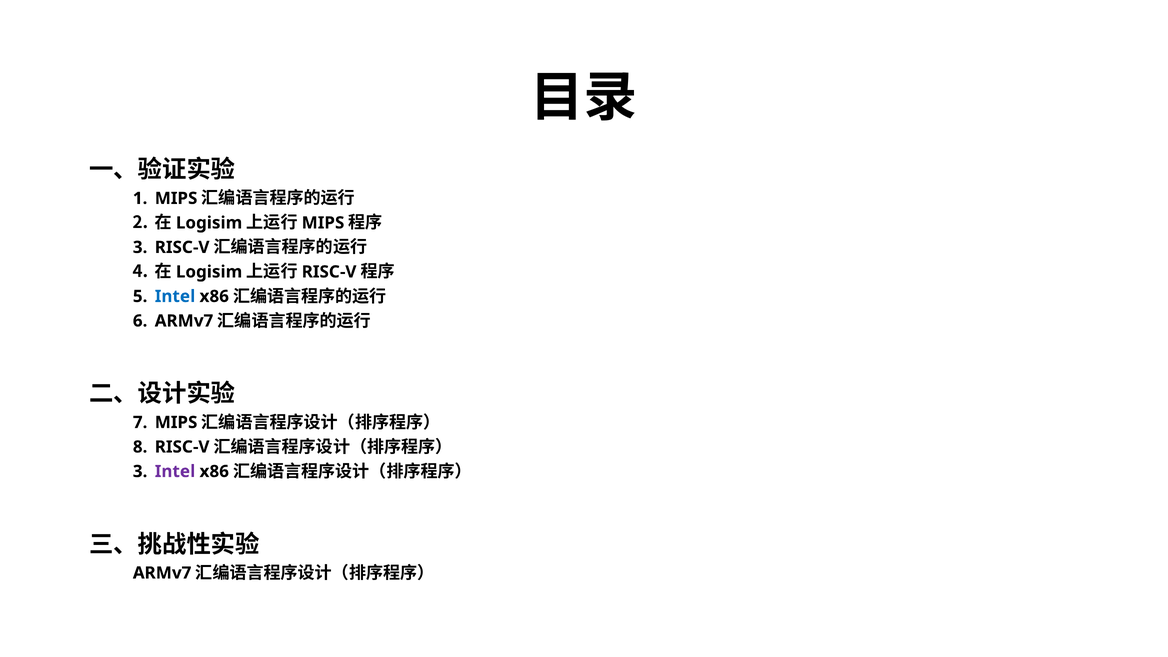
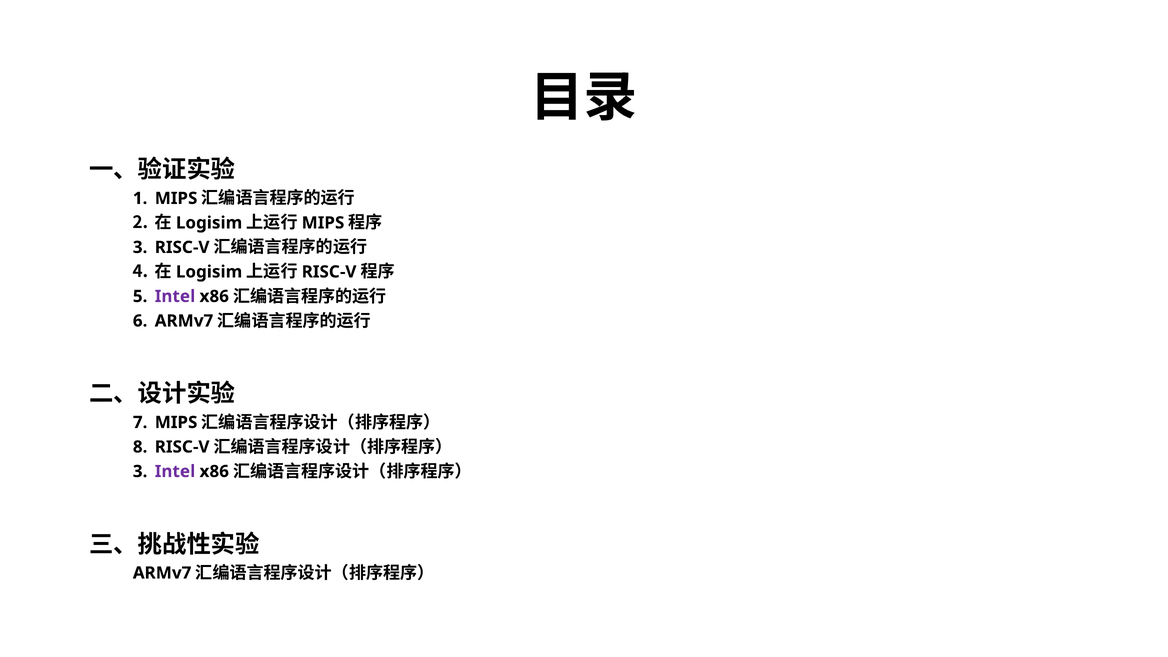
Intel at (175, 296) colour: blue -> purple
